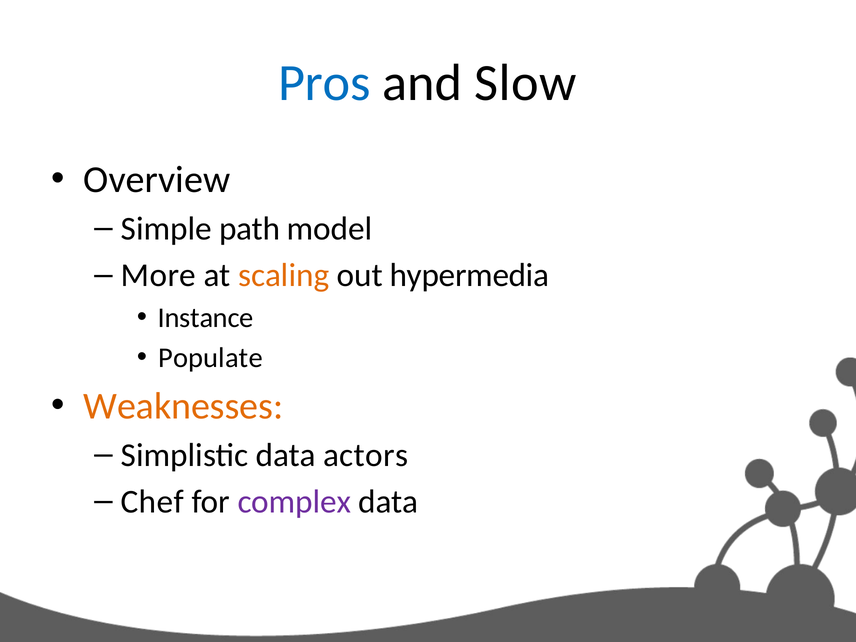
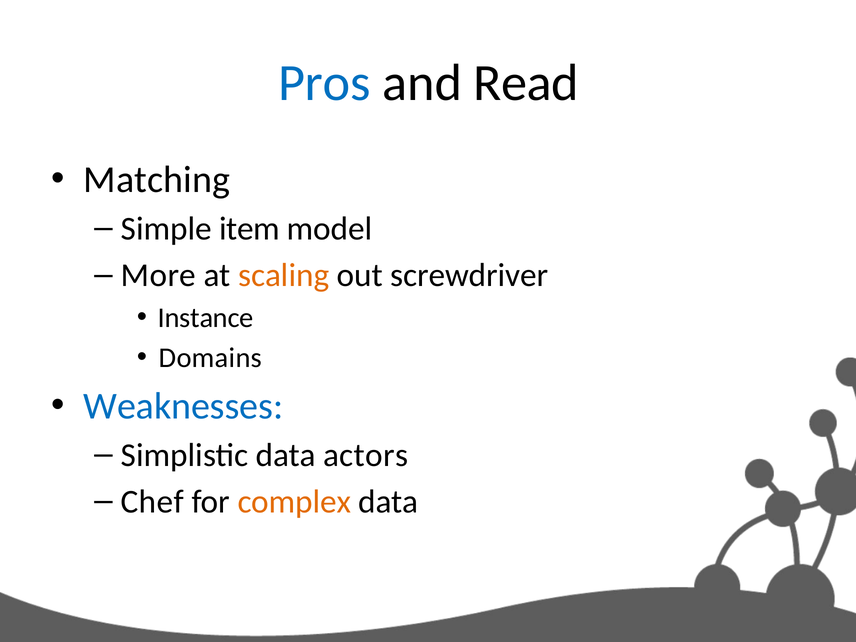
Slow: Slow -> Read
Overview: Overview -> Matching
path: path -> item
hypermedia: hypermedia -> screwdriver
Populate: Populate -> Domains
Weaknesses colour: orange -> blue
complex colour: purple -> orange
